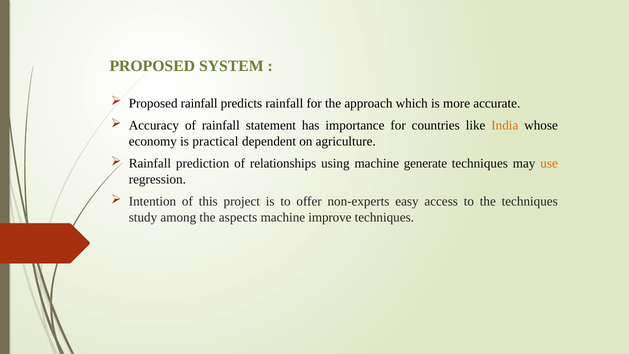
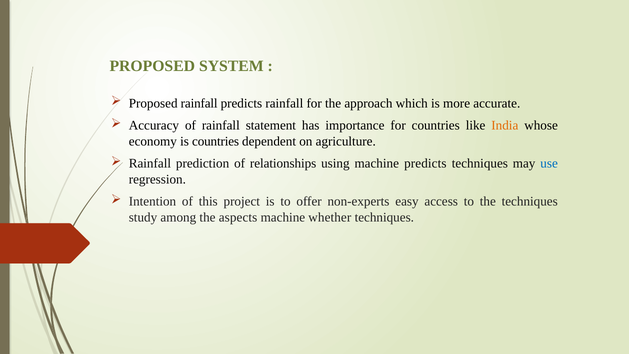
is practical: practical -> countries
machine generate: generate -> predicts
use colour: orange -> blue
improve: improve -> whether
